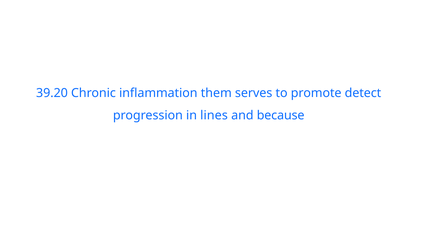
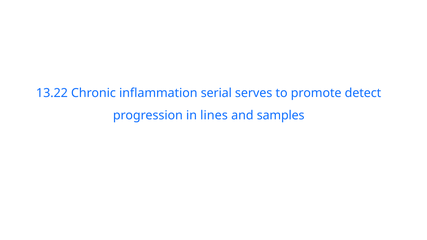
39.20: 39.20 -> 13.22
them: them -> serial
because: because -> samples
